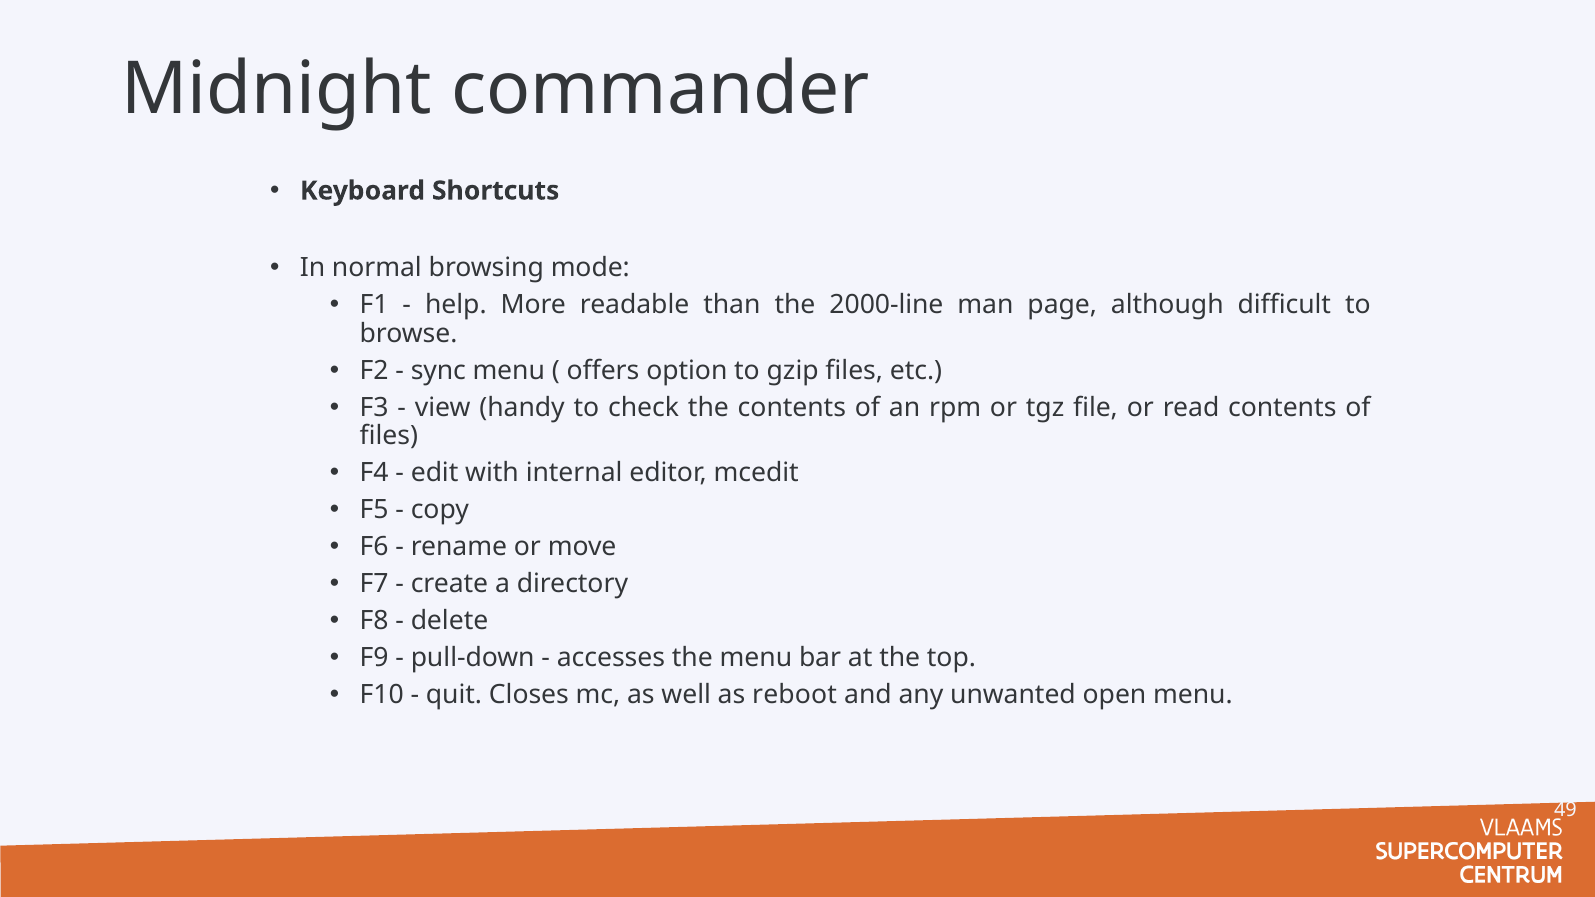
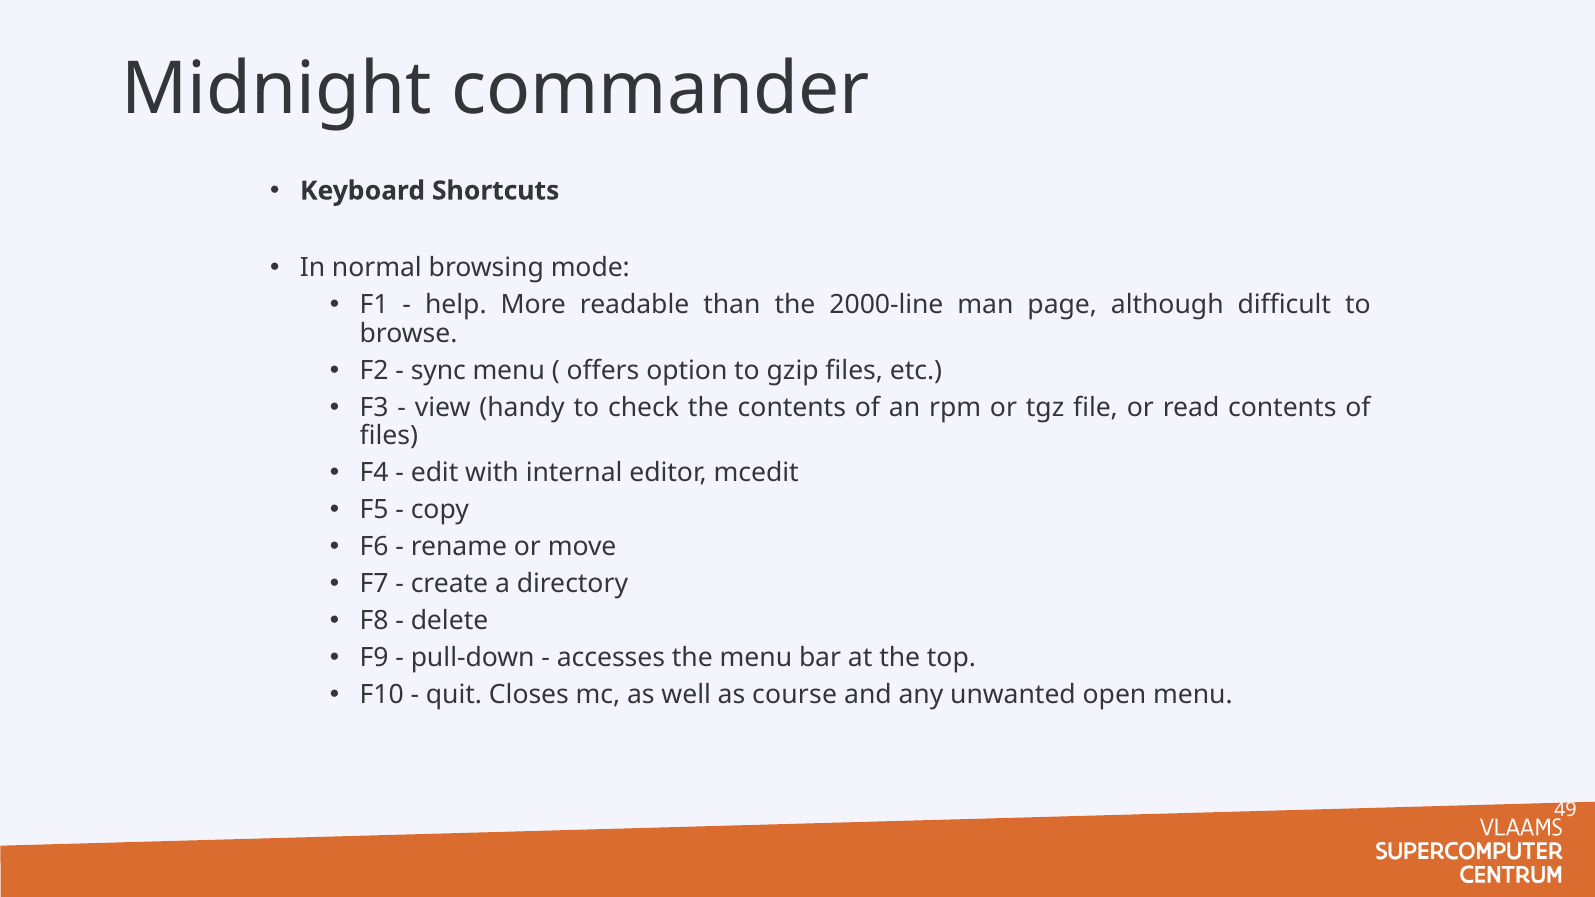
reboot: reboot -> course
